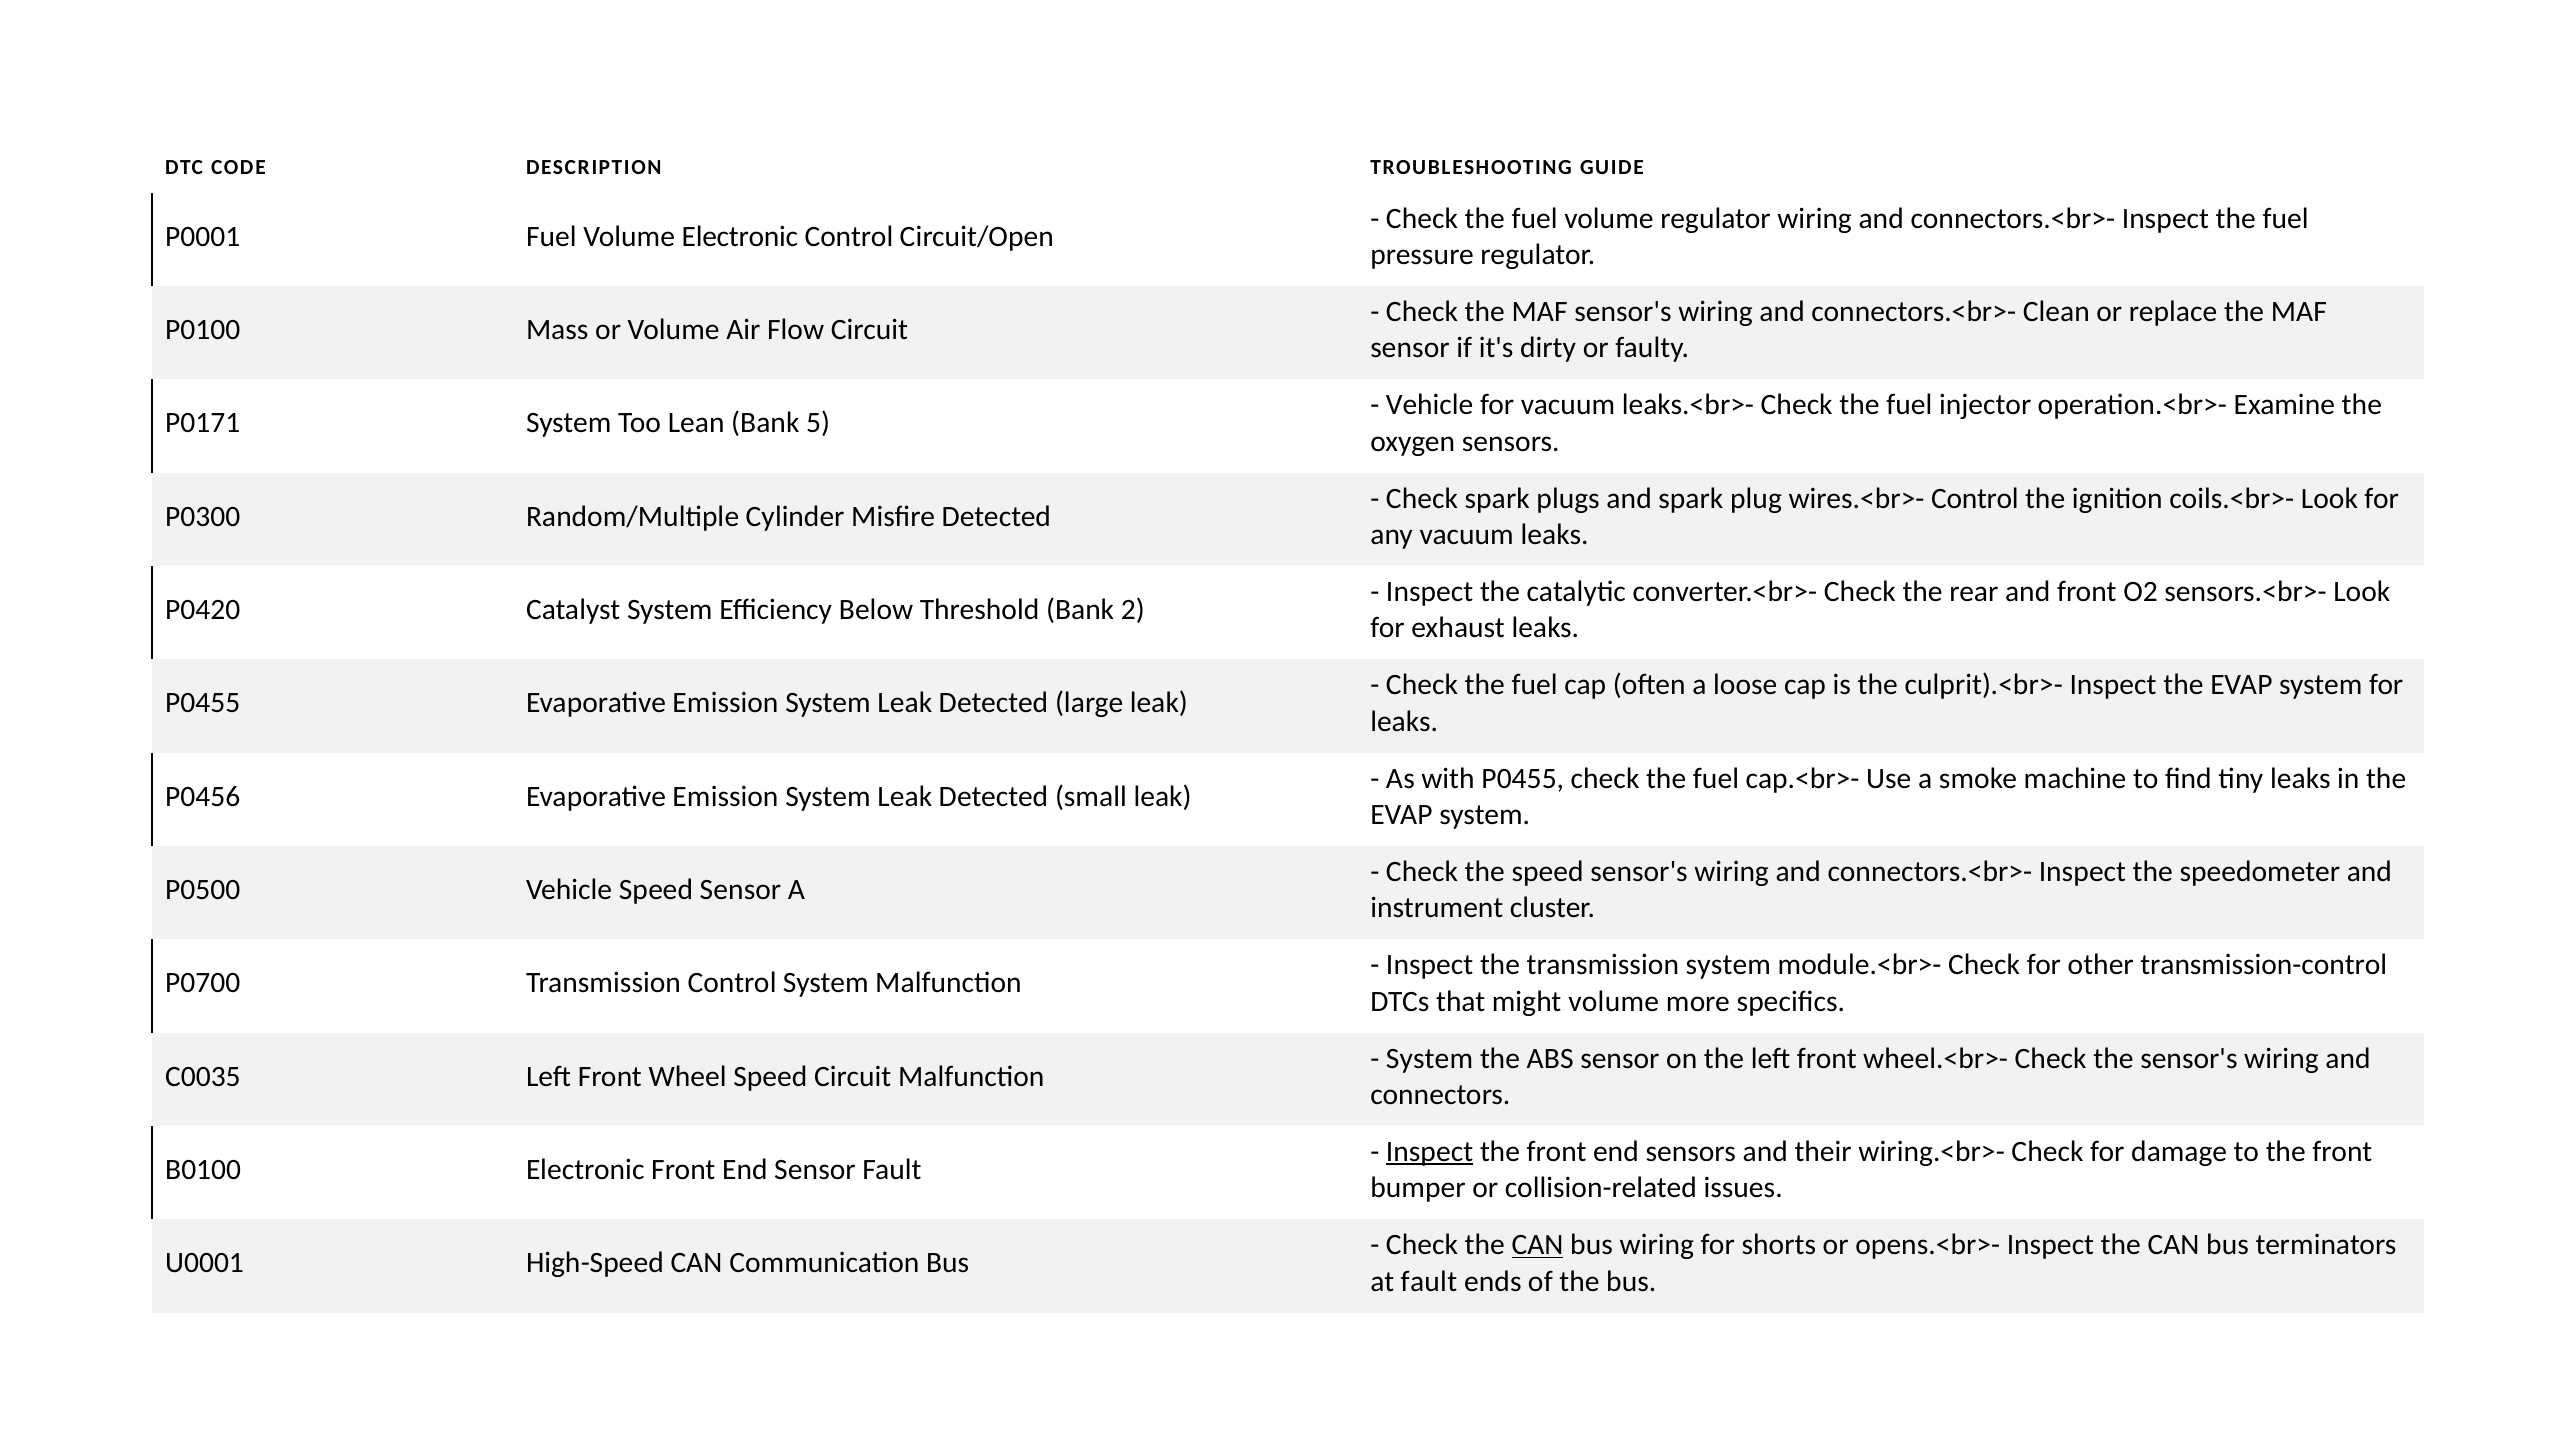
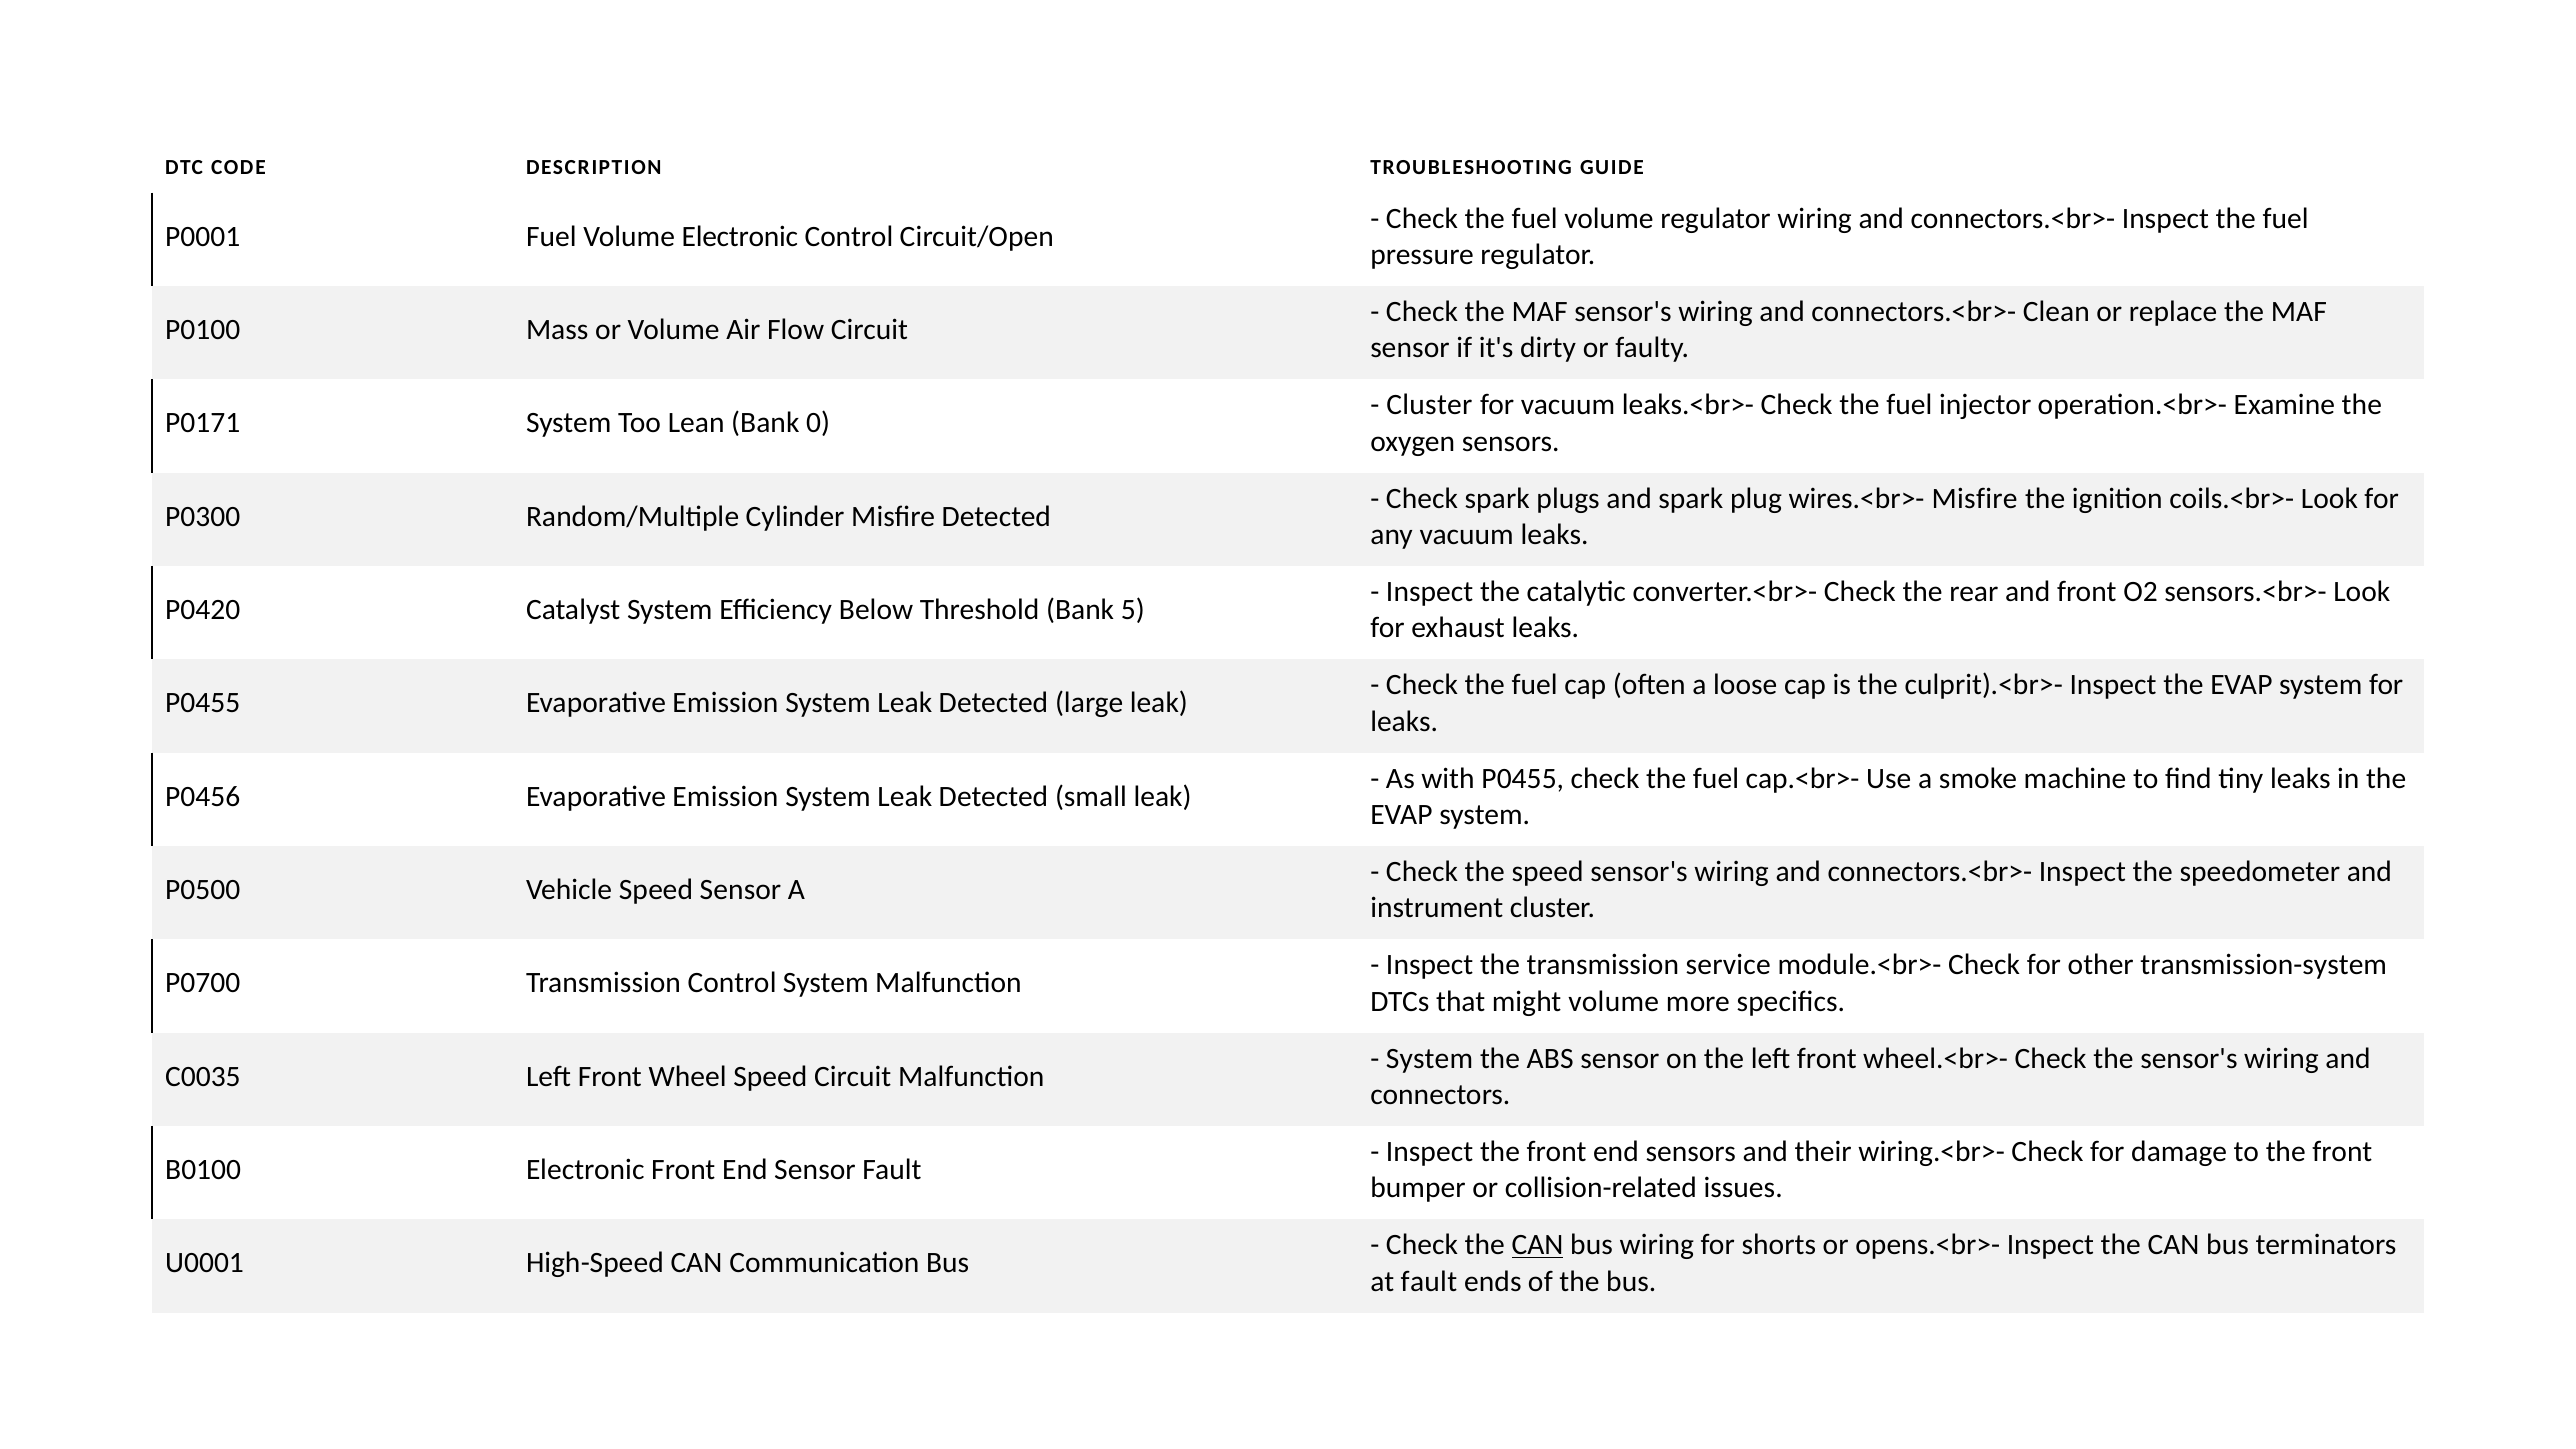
Vehicle at (1430, 405): Vehicle -> Cluster
5: 5 -> 0
wires.<br>- Control: Control -> Misfire
2: 2 -> 5
transmission system: system -> service
transmission-control: transmission-control -> transmission-system
Inspect at (1430, 1152) underline: present -> none
